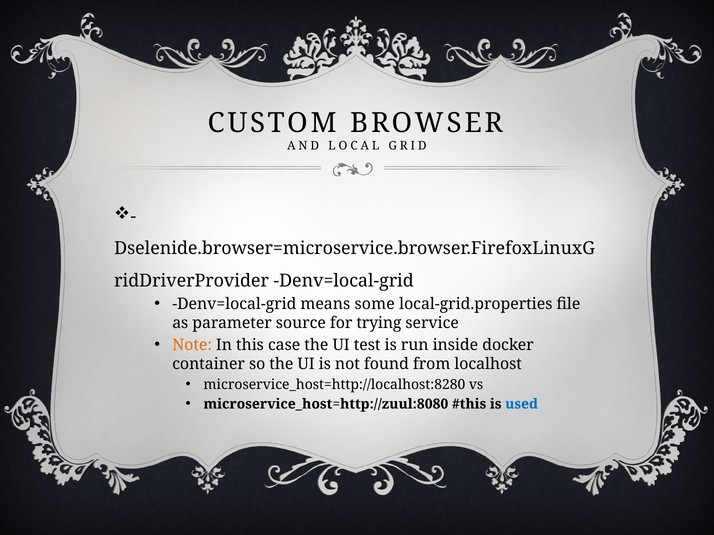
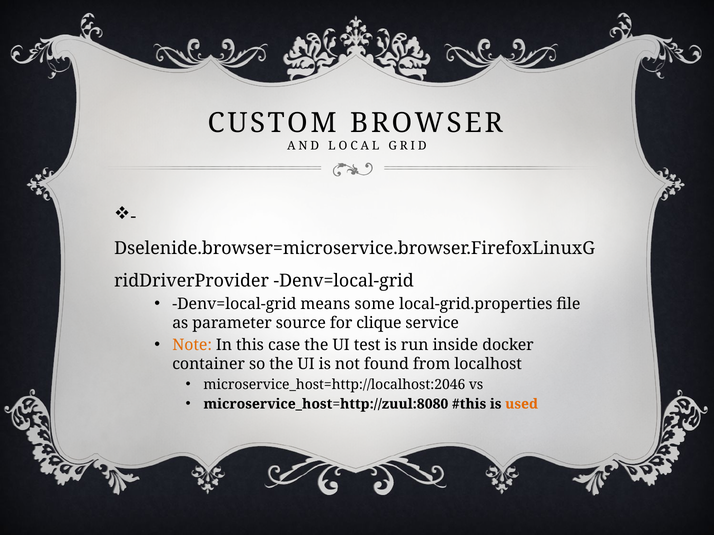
trying: trying -> clique
microservice_host=http://localhost:8280: microservice_host=http://localhost:8280 -> microservice_host=http://localhost:2046
used colour: blue -> orange
